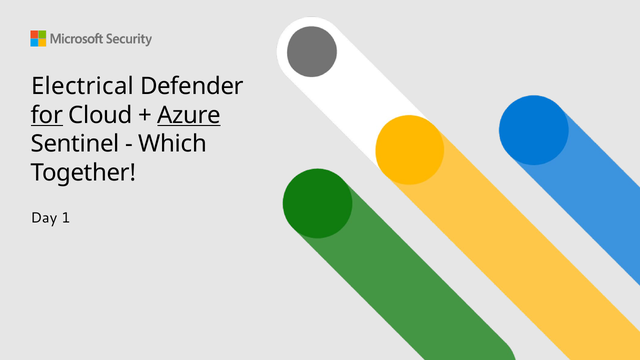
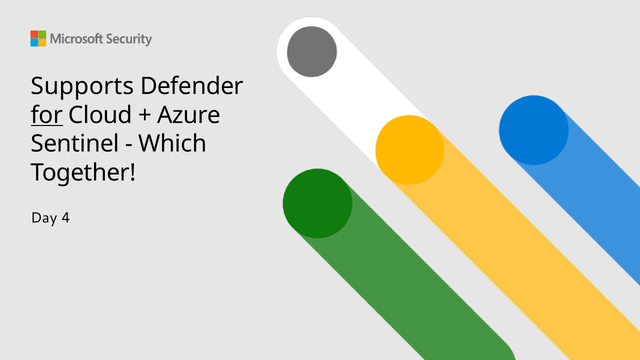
Electrical: Electrical -> Supports
Azure underline: present -> none
1: 1 -> 4
